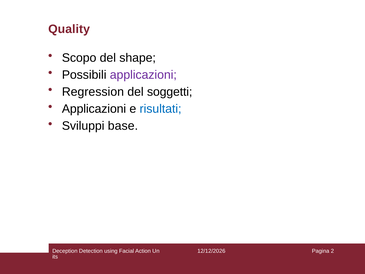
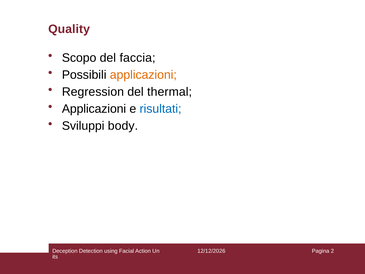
shape: shape -> faccia
applicazioni at (143, 75) colour: purple -> orange
soggetti: soggetti -> thermal
base: base -> body
